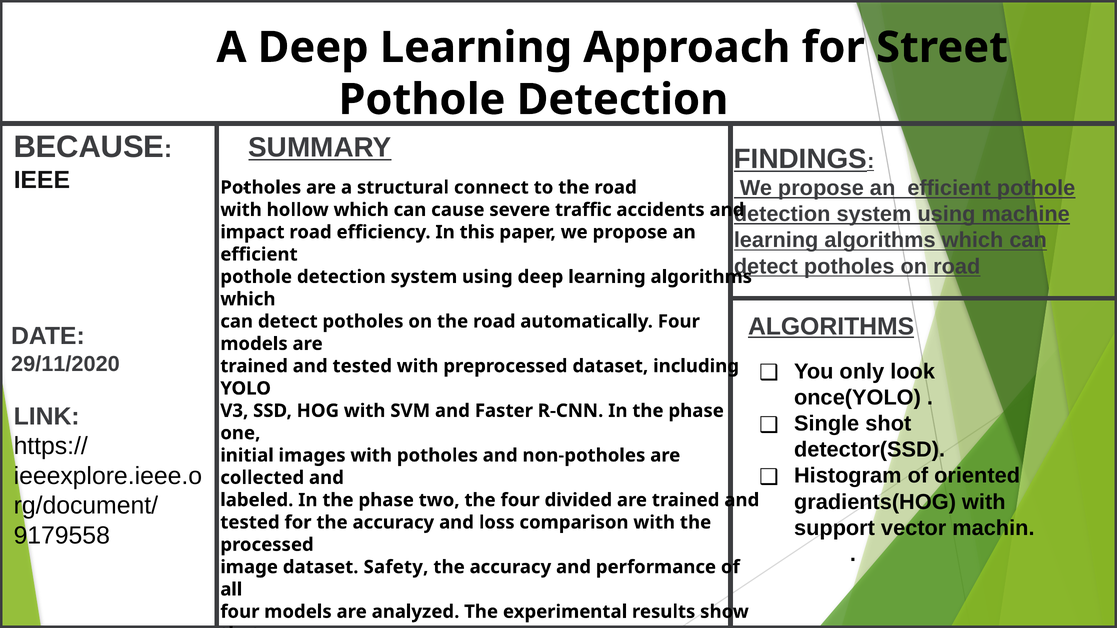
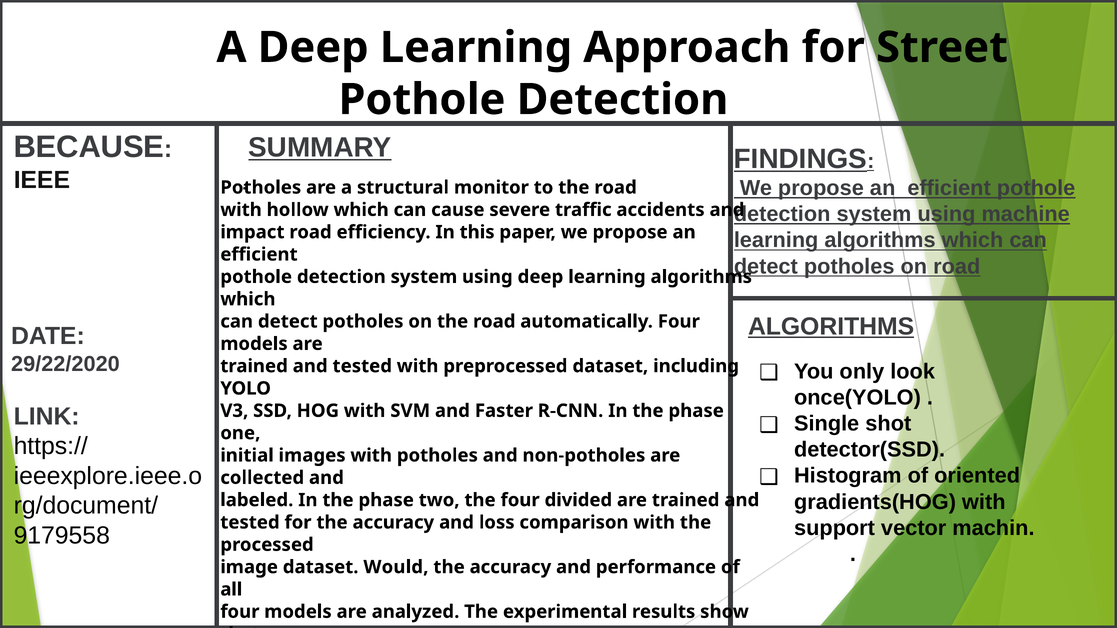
connect: connect -> monitor
29/11/2020: 29/11/2020 -> 29/22/2020
Safety: Safety -> Would
